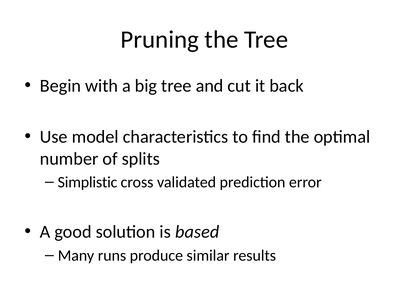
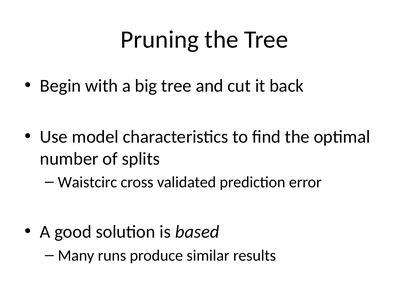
Simplistic: Simplistic -> Waistcirc
